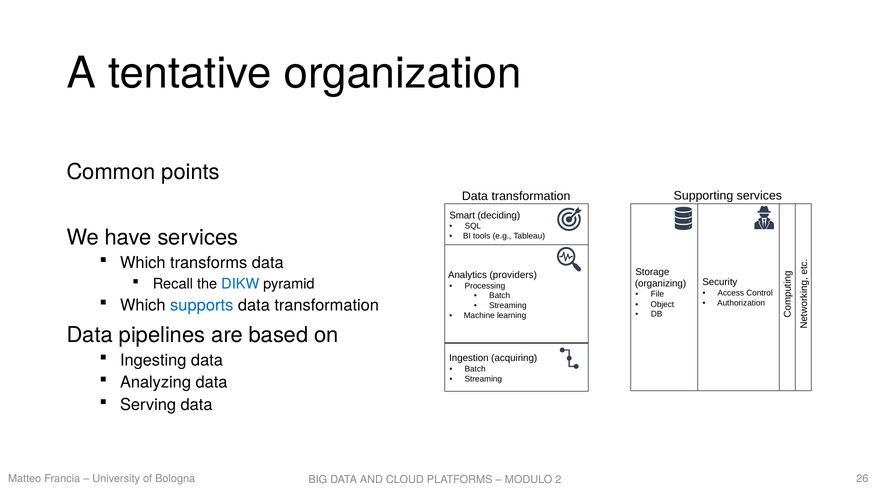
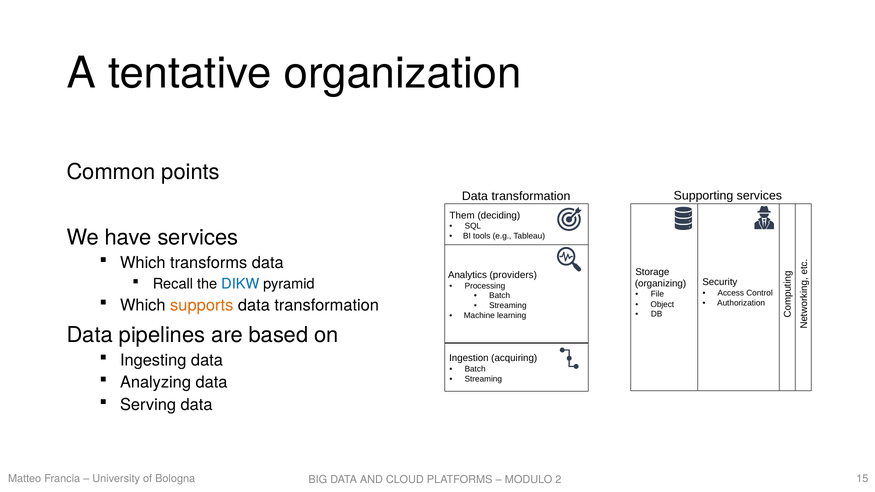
Smart: Smart -> Them
supports colour: blue -> orange
26: 26 -> 15
